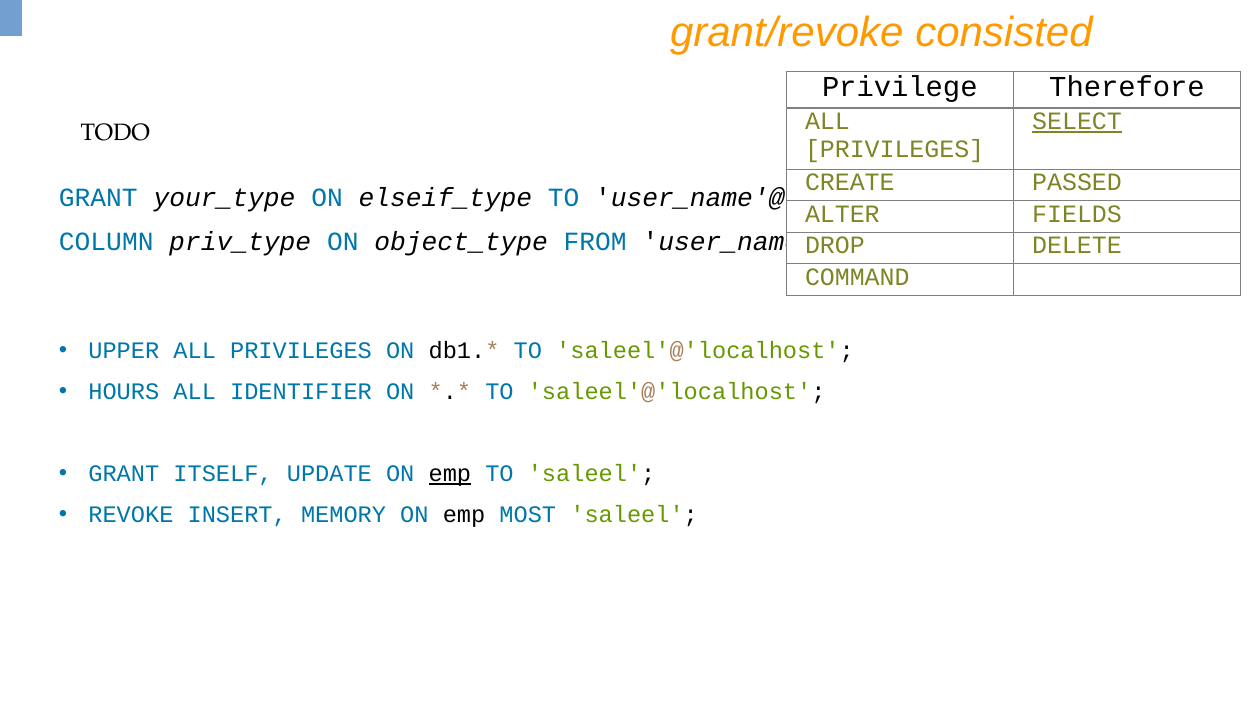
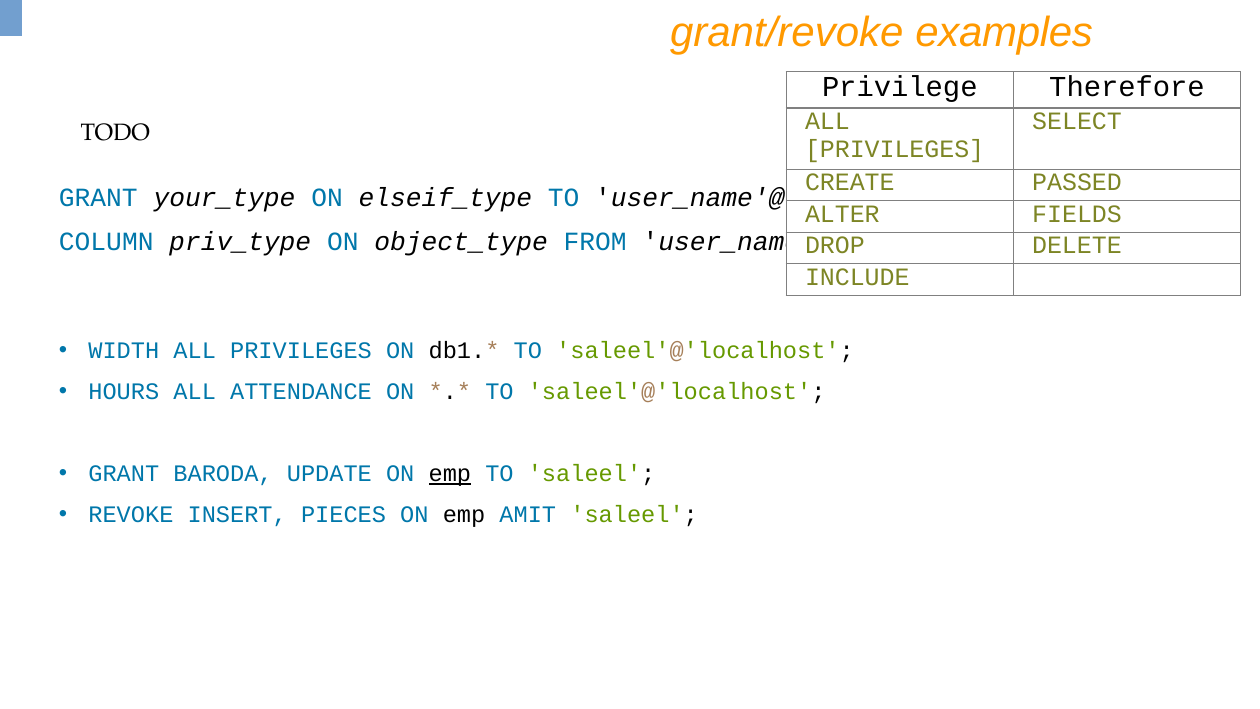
consisted: consisted -> examples
SELECT underline: present -> none
COMMAND: COMMAND -> INCLUDE
UPPER: UPPER -> WIDTH
IDENTIFIER: IDENTIFIER -> ATTENDANCE
ITSELF: ITSELF -> BARODA
MEMORY: MEMORY -> PIECES
MOST: MOST -> AMIT
